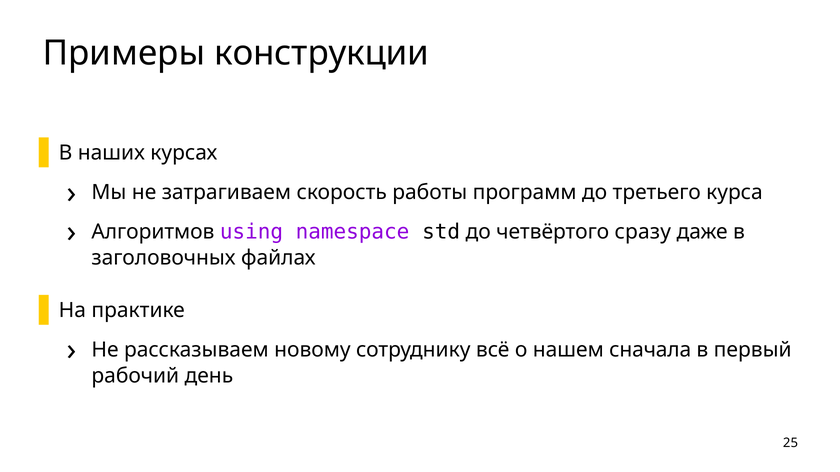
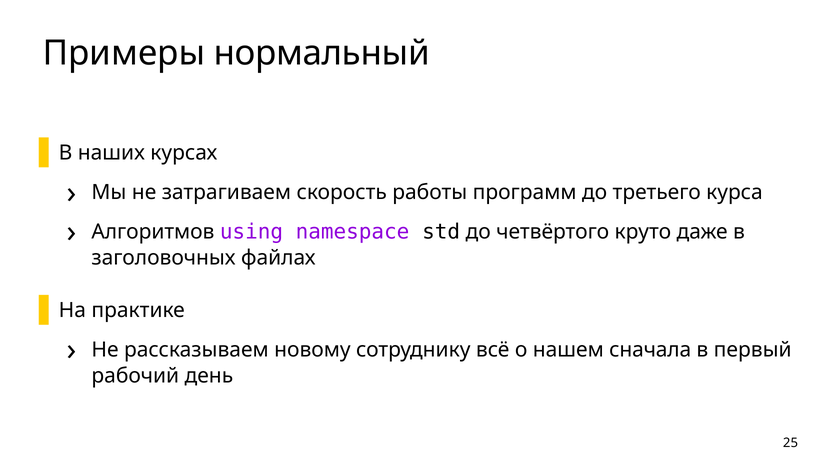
конструкции: конструкции -> нормальный
сразу: сразу -> круто
